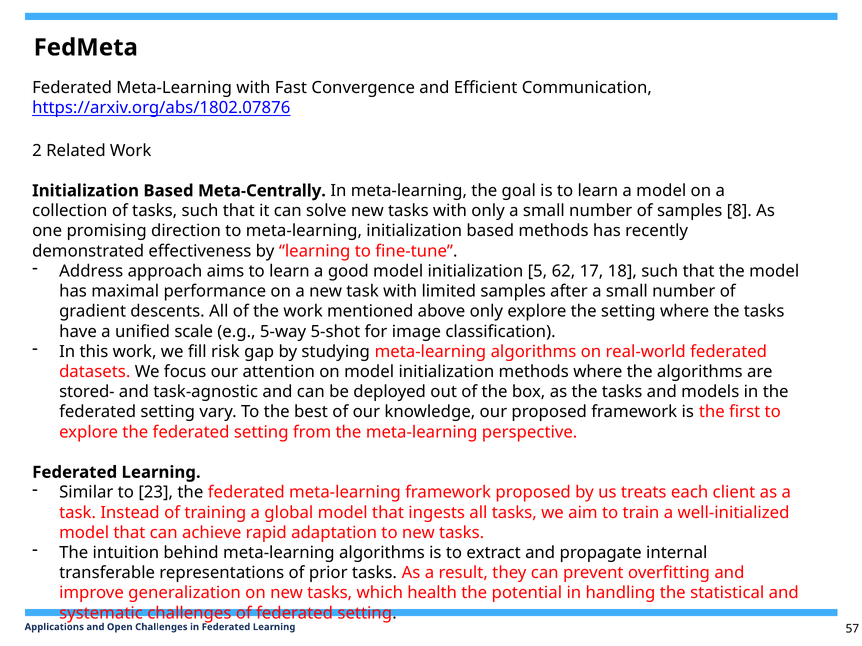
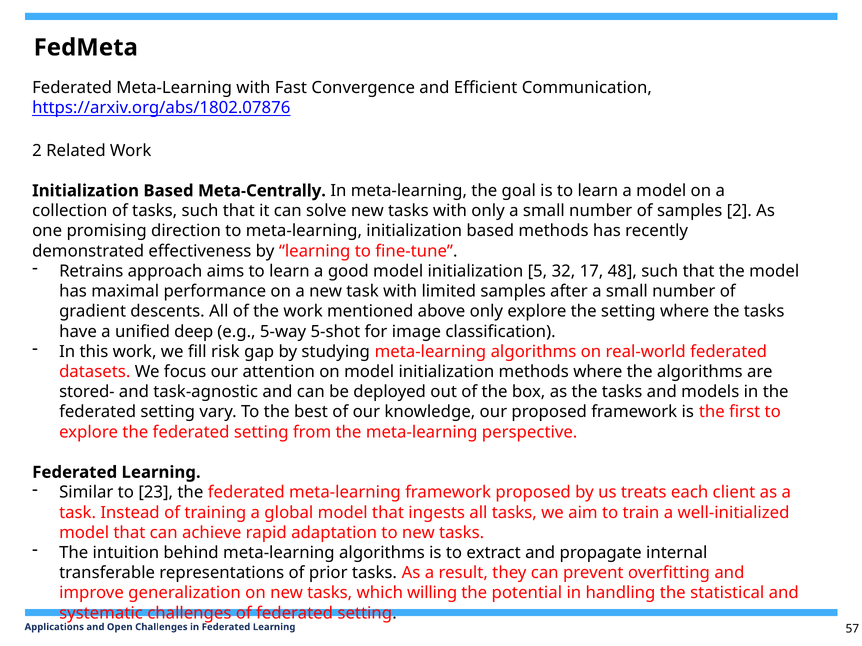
samples 8: 8 -> 2
Address: Address -> Retrains
62: 62 -> 32
18: 18 -> 48
scale: scale -> deep
health: health -> willing
